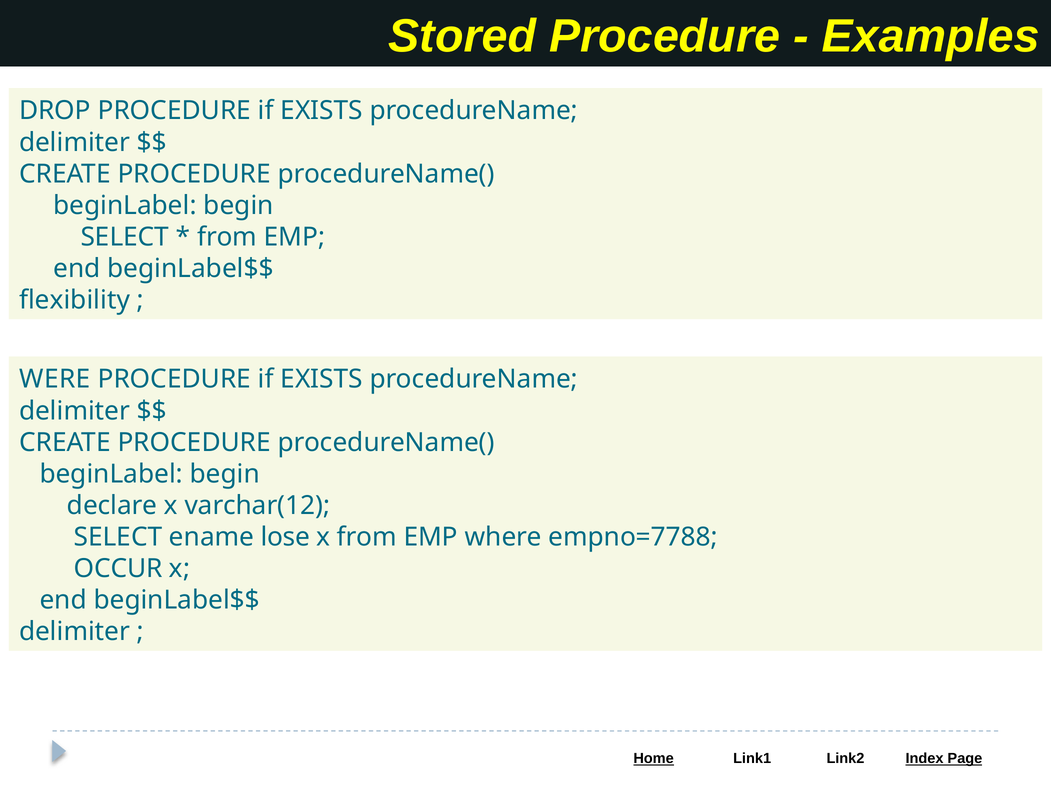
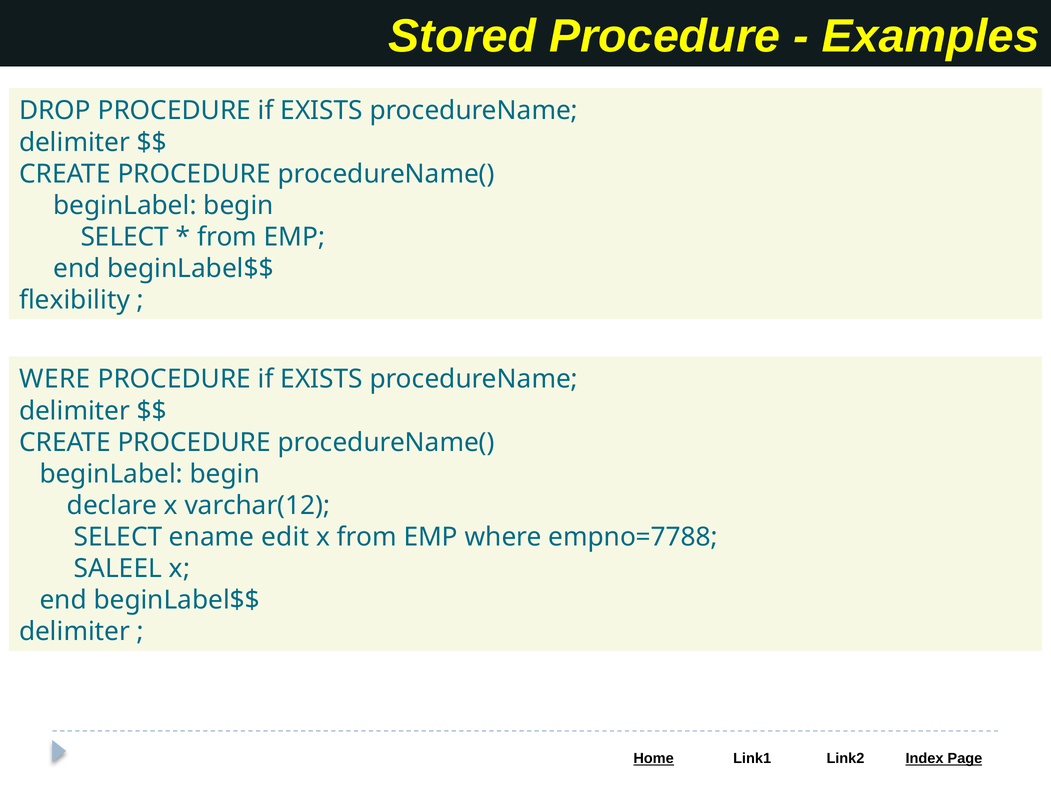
lose: lose -> edit
OCCUR: OCCUR -> SALEEL
